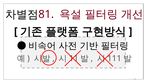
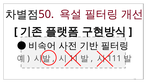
81: 81 -> 50
